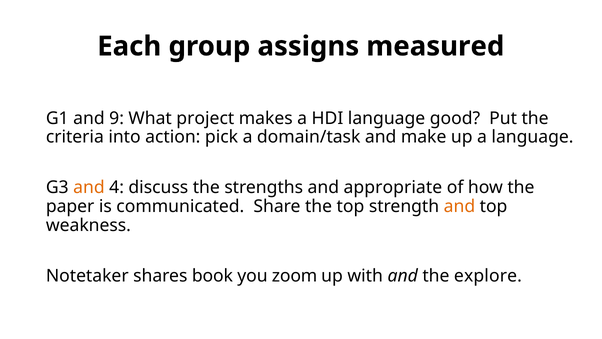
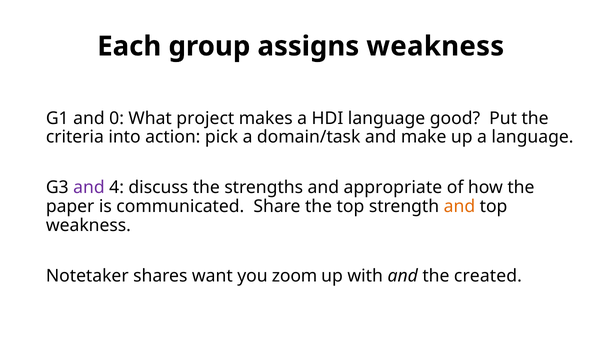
assigns measured: measured -> weakness
9: 9 -> 0
and at (89, 187) colour: orange -> purple
book: book -> want
explore: explore -> created
